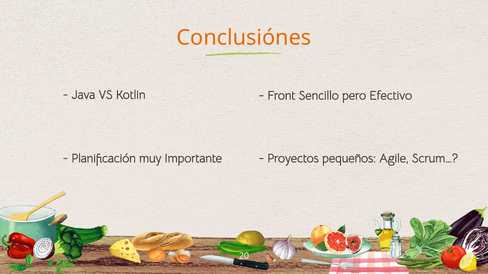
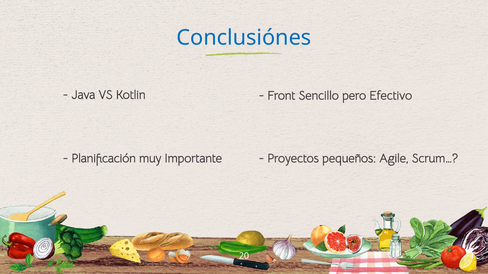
Conclusiónes colour: orange -> blue
